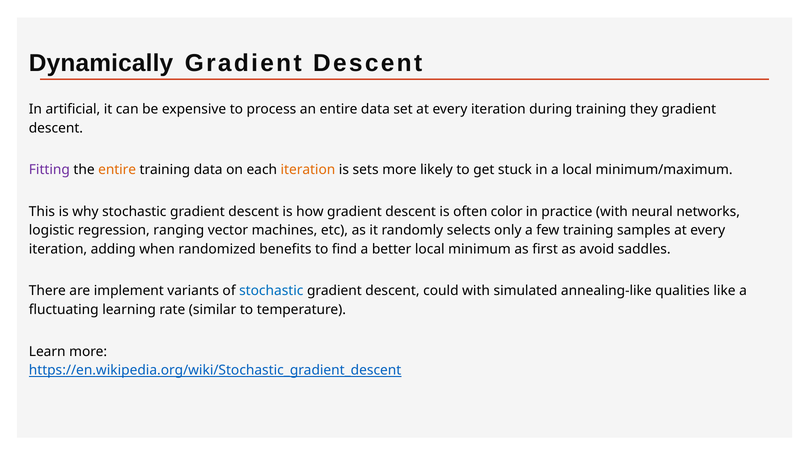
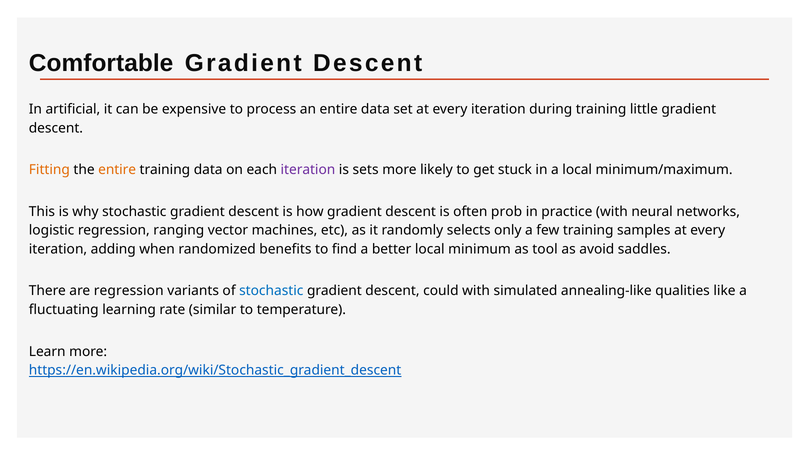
Dynamically: Dynamically -> Comfortable
they: they -> little
Fitting colour: purple -> orange
iteration at (308, 170) colour: orange -> purple
color: color -> prob
first: first -> tool
are implement: implement -> regression
